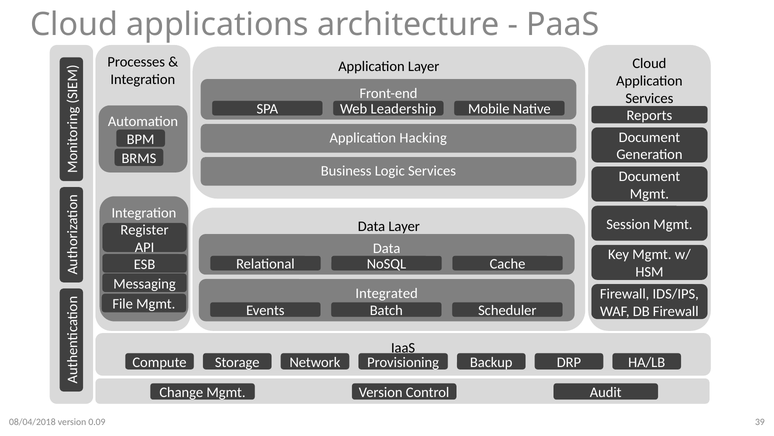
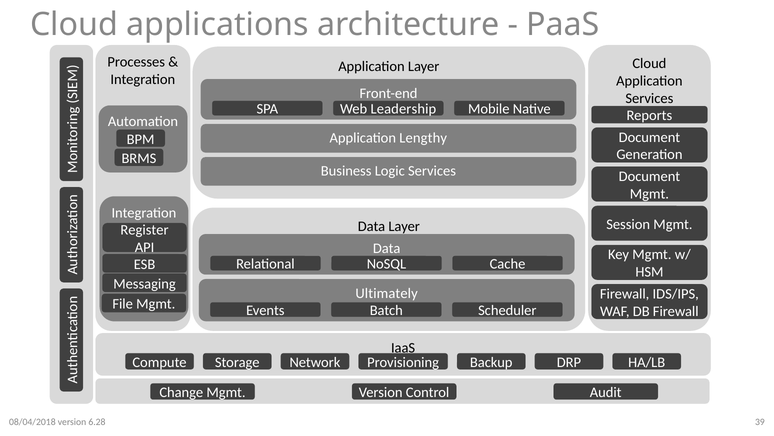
Hacking: Hacking -> Lengthy
Integrated: Integrated -> Ultimately
0.09: 0.09 -> 6.28
